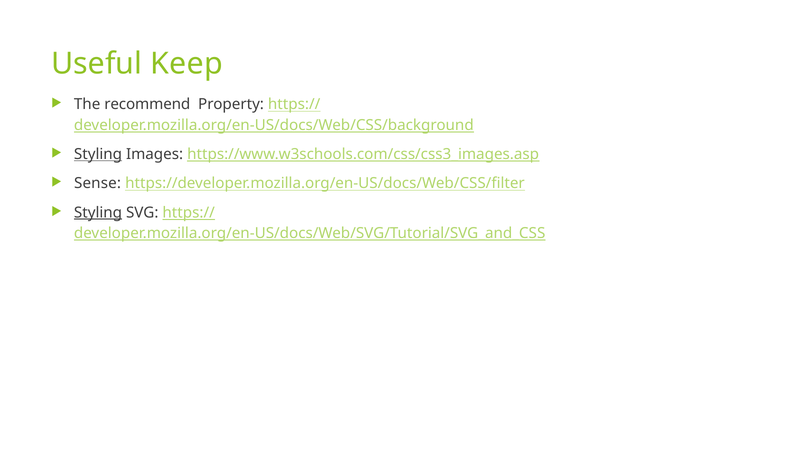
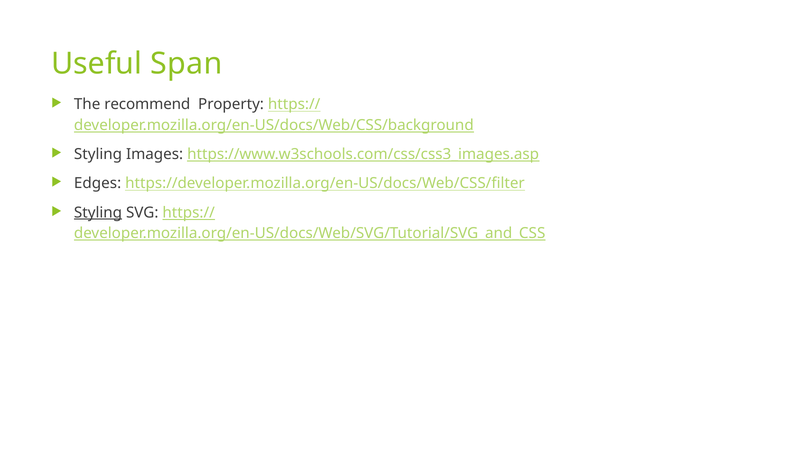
Keep: Keep -> Span
Styling at (98, 154) underline: present -> none
Sense: Sense -> Edges
